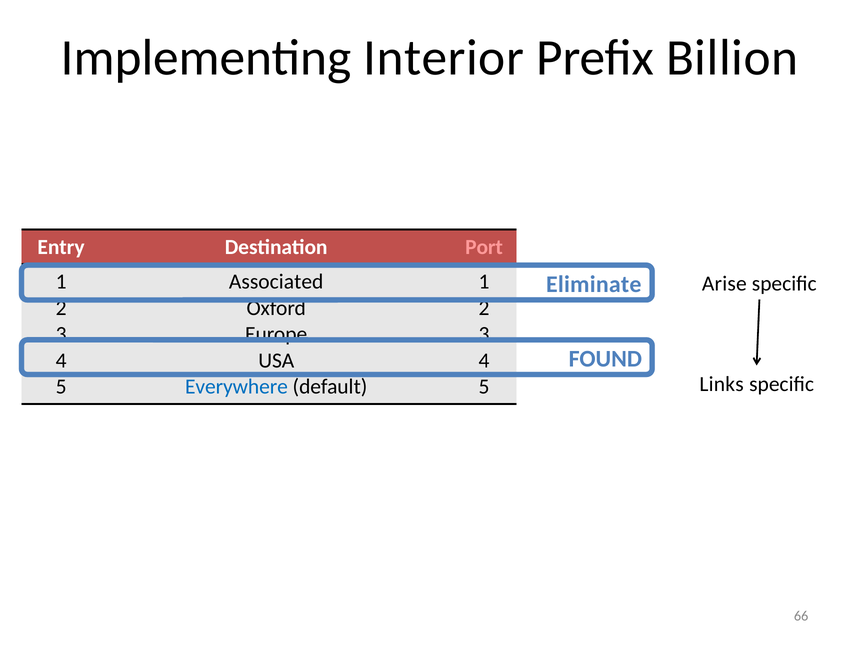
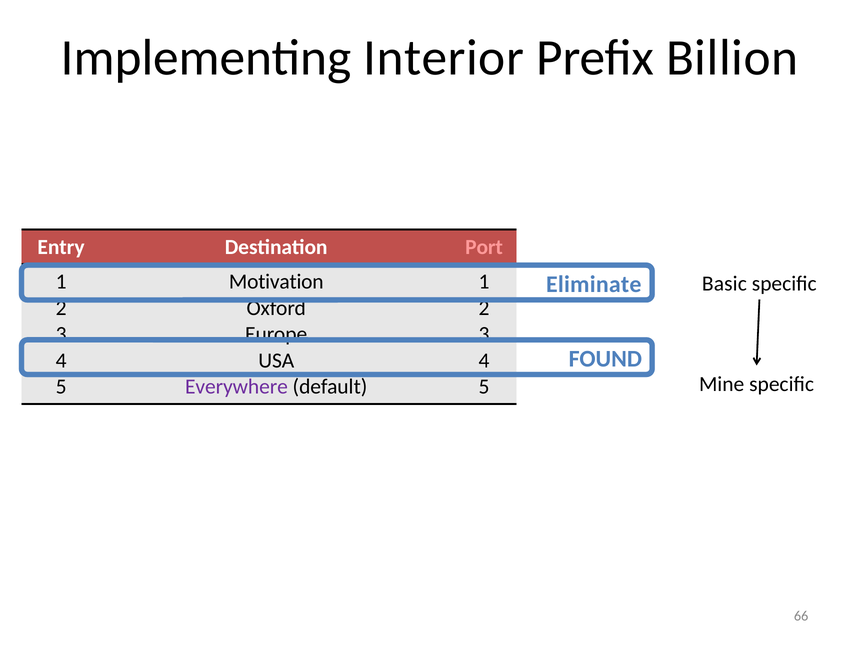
Associated: Associated -> Motivation
Arise: Arise -> Basic
Links: Links -> Mine
Everywhere colour: blue -> purple
